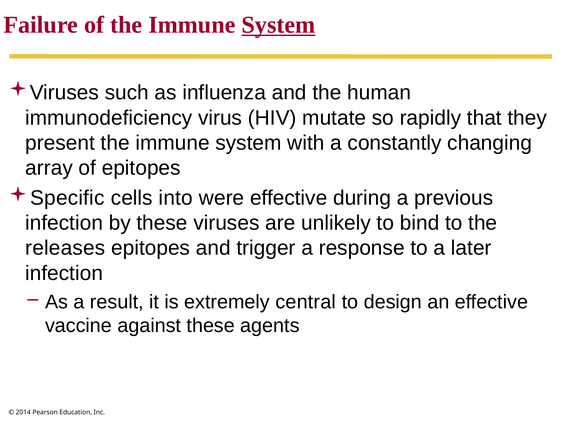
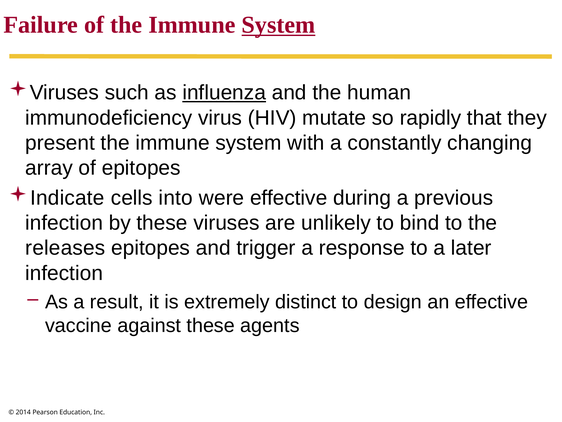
influenza underline: none -> present
Specific: Specific -> Indicate
central: central -> distinct
